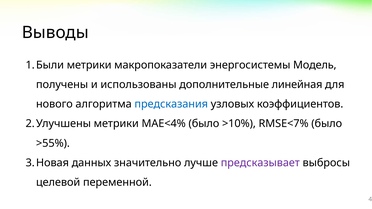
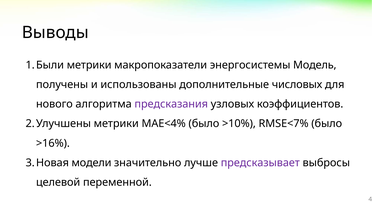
линейная: линейная -> числовых
предсказания colour: blue -> purple
>55%: >55% -> >16%
данных: данных -> модели
